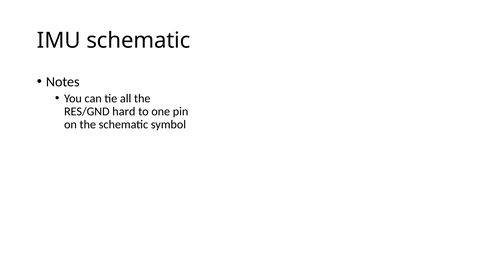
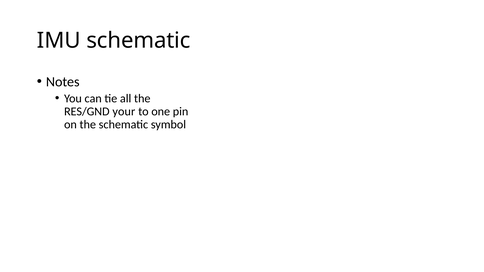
hard: hard -> your
